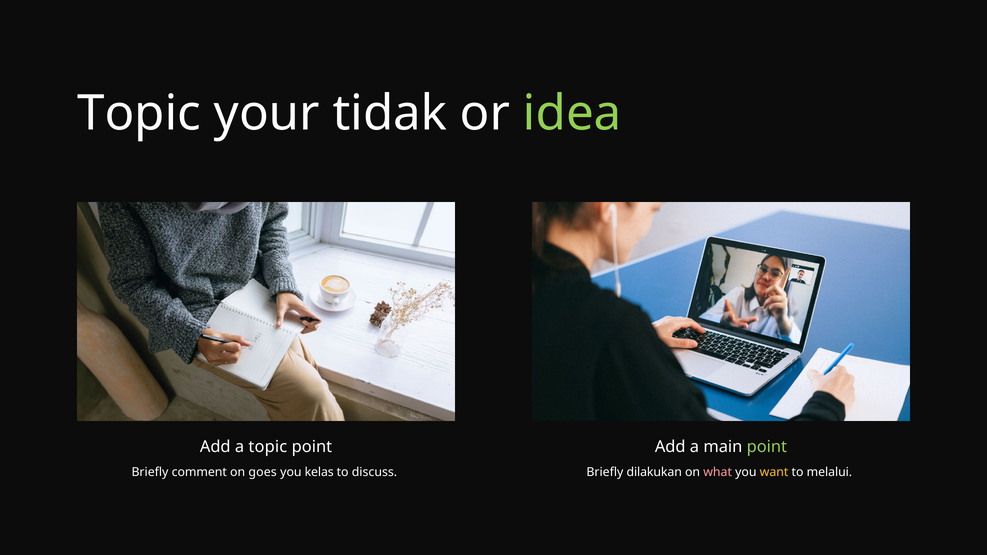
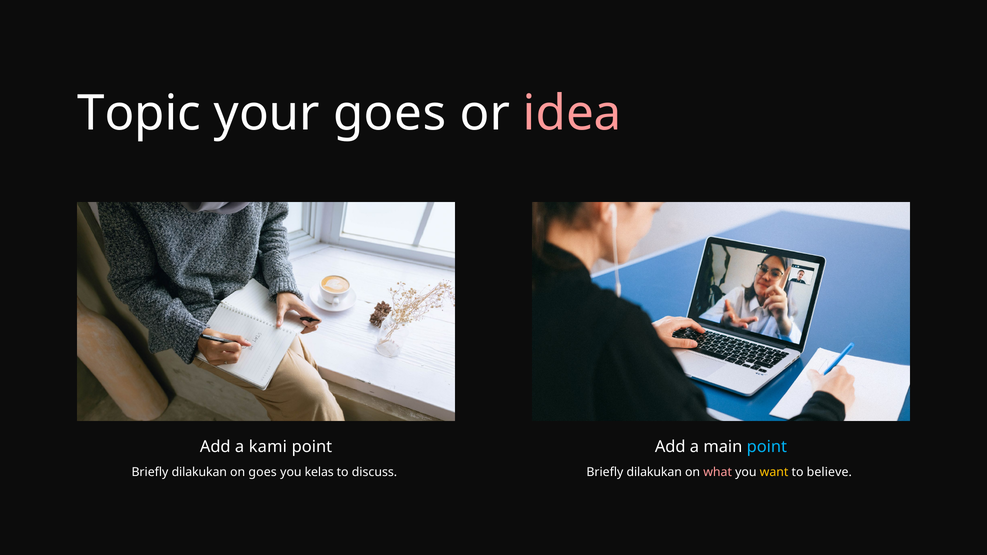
your tidak: tidak -> goes
idea colour: light green -> pink
a topic: topic -> kami
point at (767, 447) colour: light green -> light blue
comment at (199, 472): comment -> dilakukan
melalui: melalui -> believe
